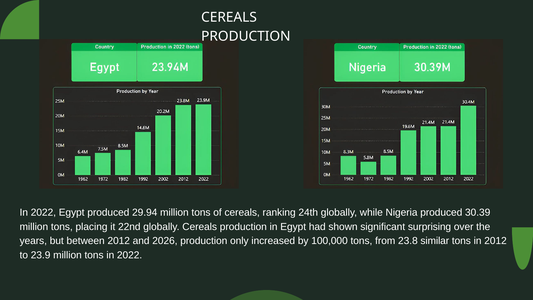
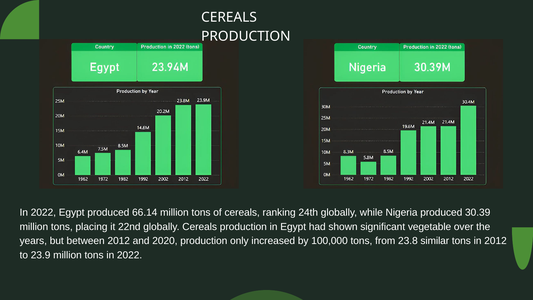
29.94: 29.94 -> 66.14
surprising: surprising -> vegetable
2026: 2026 -> 2020
